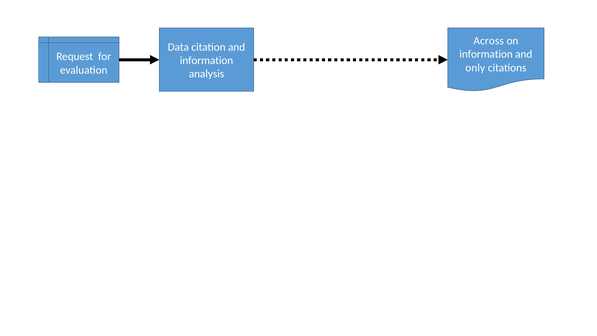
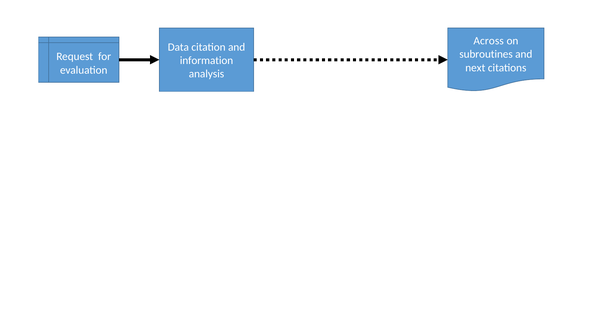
information at (486, 54): information -> subroutines
only: only -> next
